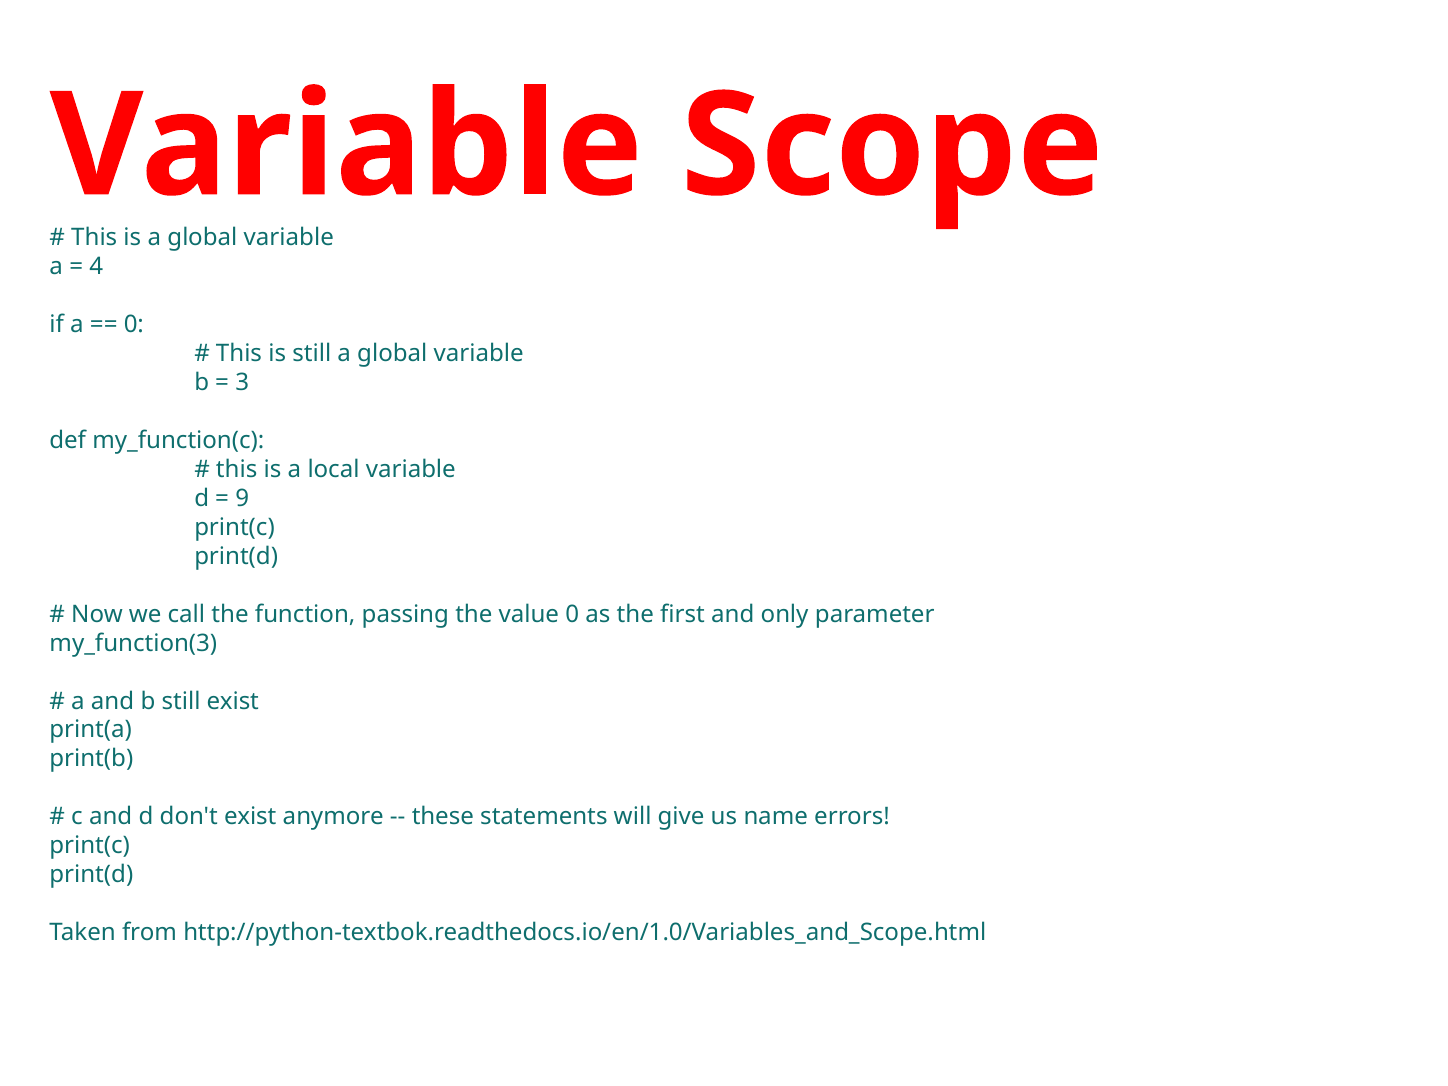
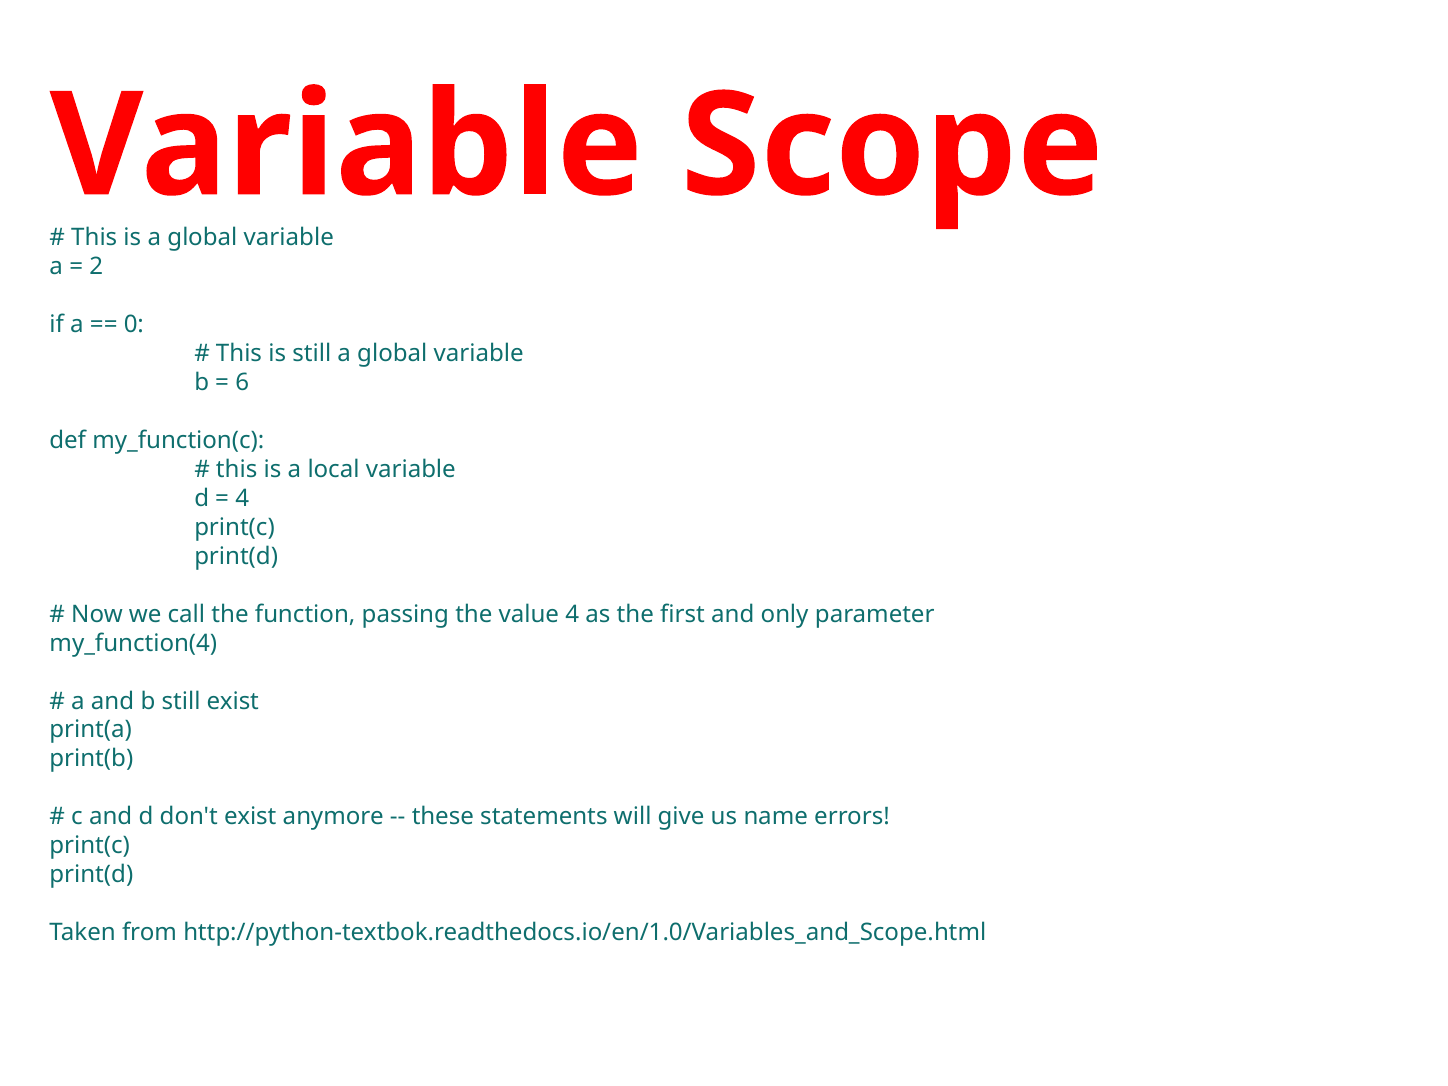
4: 4 -> 2
3: 3 -> 6
9 at (242, 498): 9 -> 4
value 0: 0 -> 4
my_function(3: my_function(3 -> my_function(4
